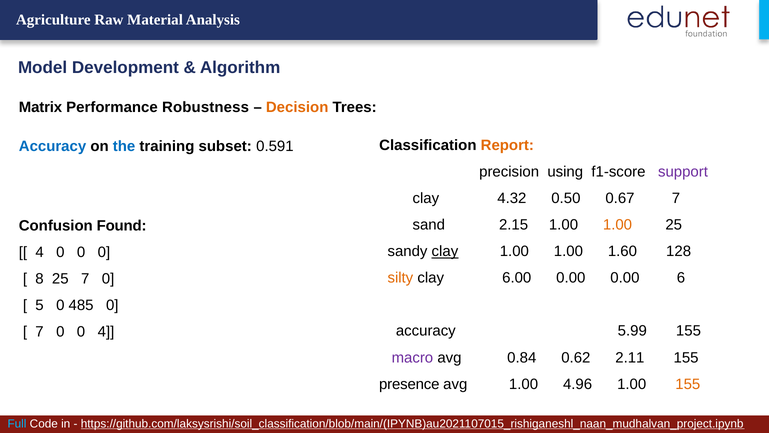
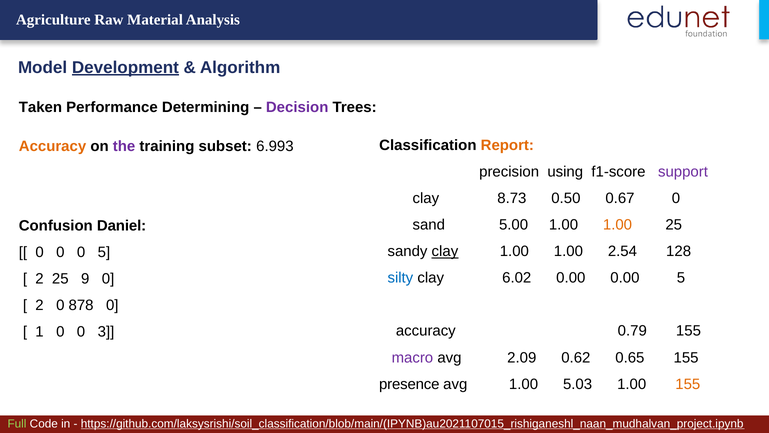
Development underline: none -> present
Matrix: Matrix -> Taken
Robustness: Robustness -> Determining
Decision colour: orange -> purple
Accuracy at (53, 146) colour: blue -> orange
the colour: blue -> purple
0.591: 0.591 -> 6.993
4.32: 4.32 -> 8.73
0.67 7: 7 -> 0
2.15: 2.15 -> 5.00
Found: Found -> Daniel
1.60: 1.60 -> 2.54
4 at (40, 252): 4 -> 0
0 0 0: 0 -> 5
silty colour: orange -> blue
6.00: 6.00 -> 6.02
0.00 6: 6 -> 5
8 at (39, 278): 8 -> 2
25 7: 7 -> 9
5 at (39, 305): 5 -> 2
485: 485 -> 878
5.99: 5.99 -> 0.79
7 at (39, 331): 7 -> 1
0 4: 4 -> 3
0.84: 0.84 -> 2.09
2.11: 2.11 -> 0.65
4.96: 4.96 -> 5.03
Full colour: light blue -> light green
